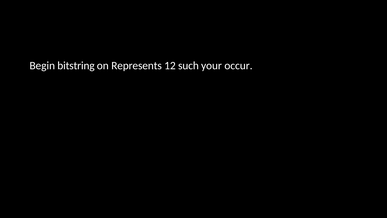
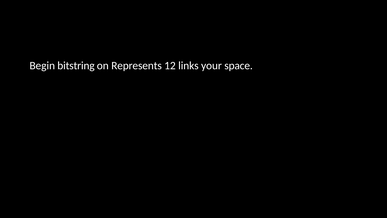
such: such -> links
occur: occur -> space
